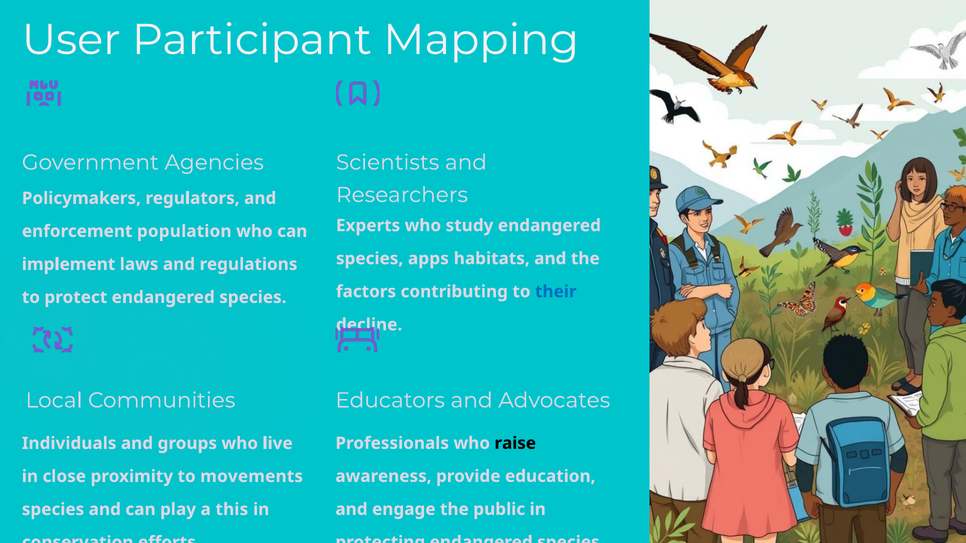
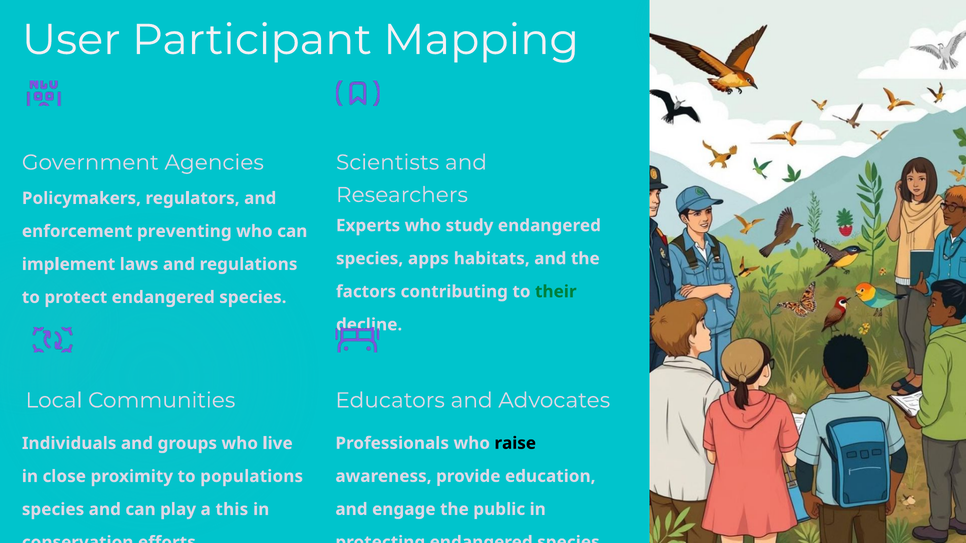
population: population -> preventing
their colour: blue -> green
movements: movements -> populations
